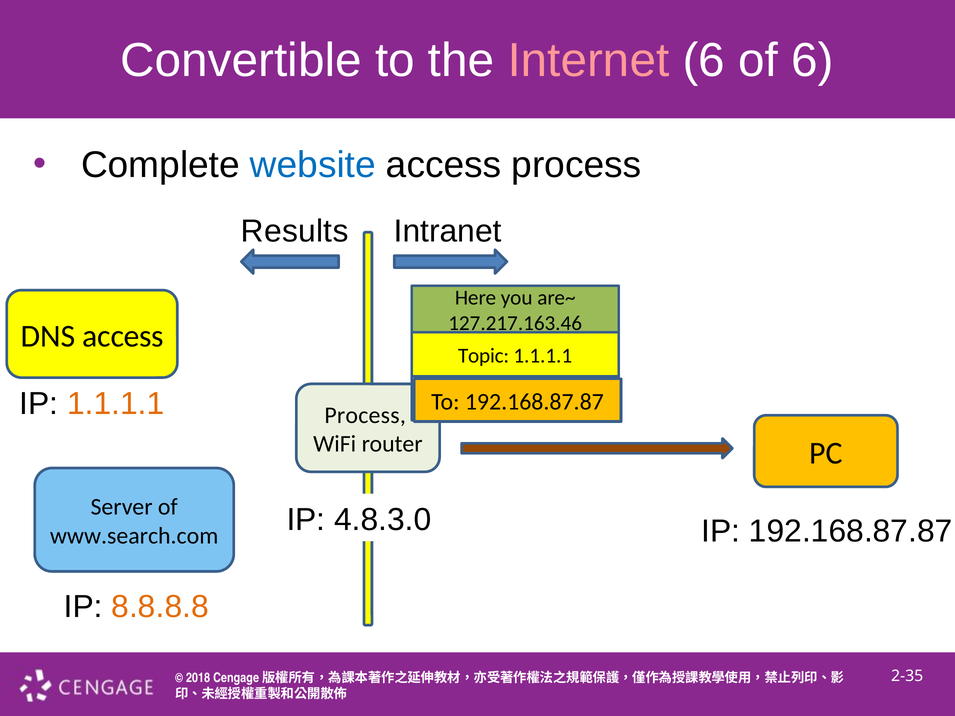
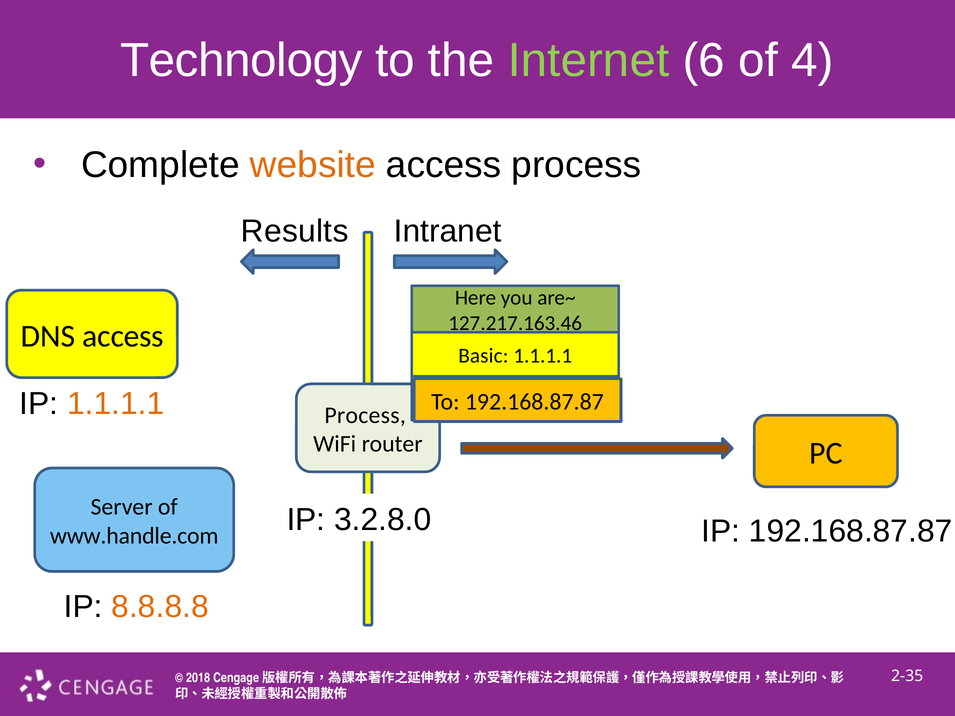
Convertible: Convertible -> Technology
Internet colour: pink -> light green
of 6: 6 -> 4
website colour: blue -> orange
Topic: Topic -> Basic
4.8.3.0: 4.8.3.0 -> 3.2.8.0
www.search.com: www.search.com -> www.handle.com
